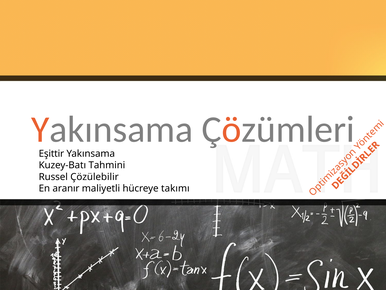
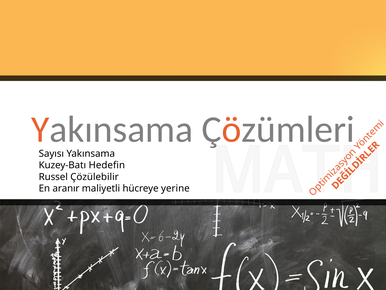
Eşittir: Eşittir -> Sayısı
Tahmini: Tahmini -> Hedefin
takımı: takımı -> yerine
